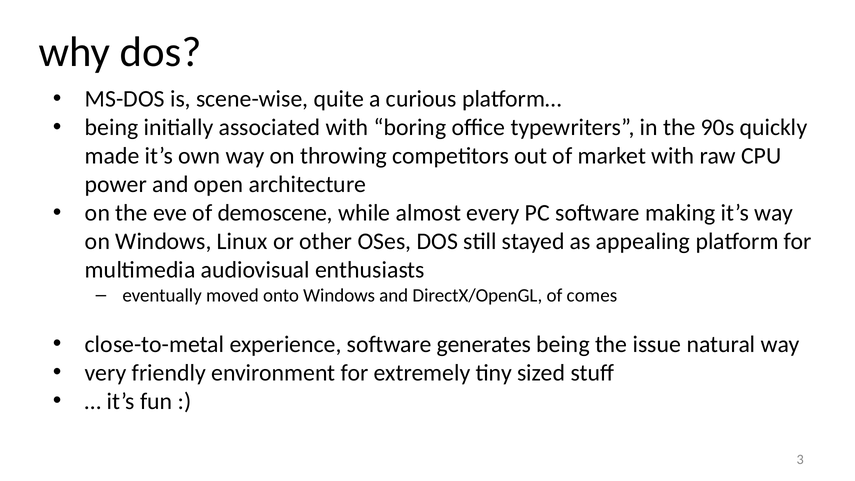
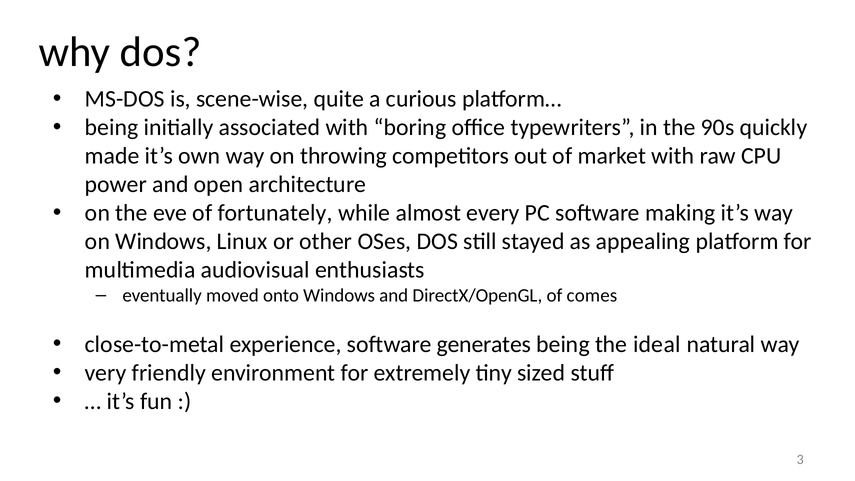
demoscene: demoscene -> fortunately
issue: issue -> ideal
